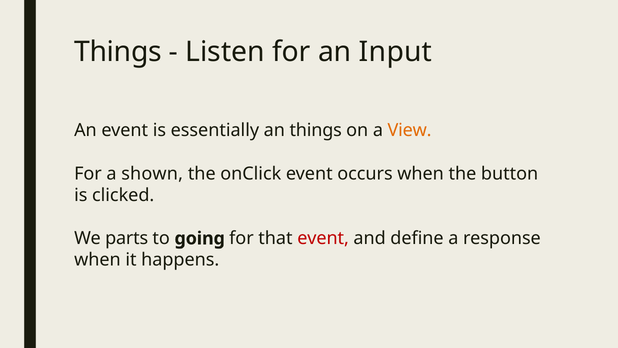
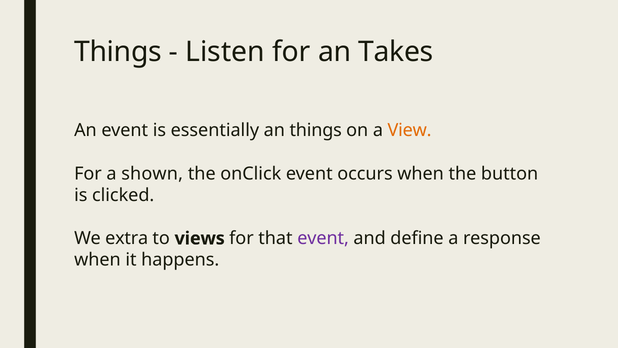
Input: Input -> Takes
parts: parts -> extra
going: going -> views
event at (323, 238) colour: red -> purple
